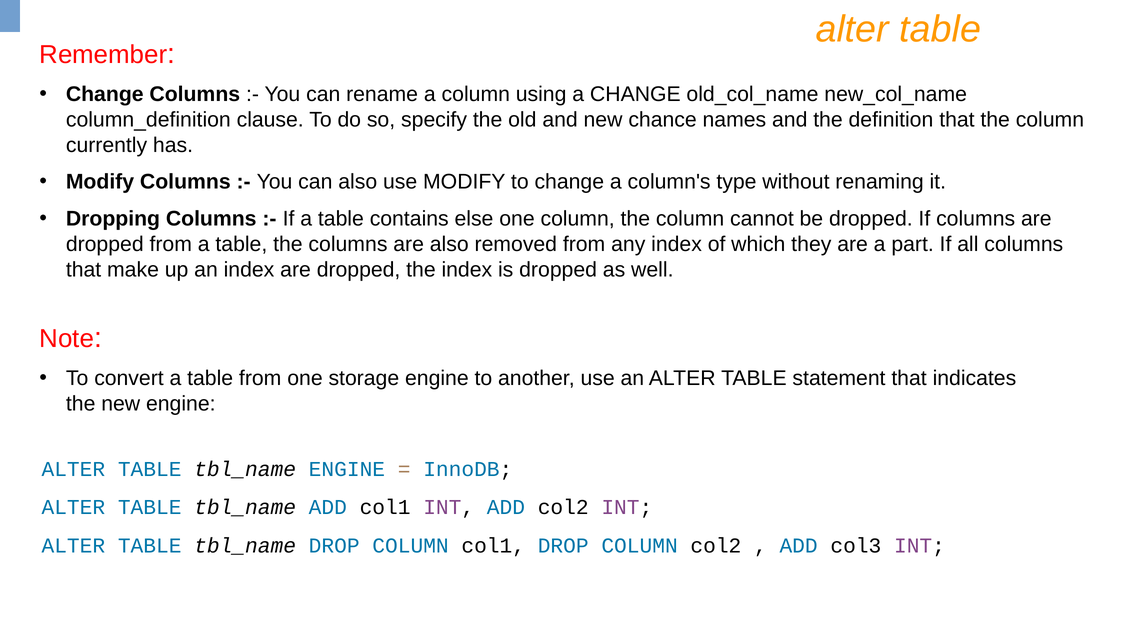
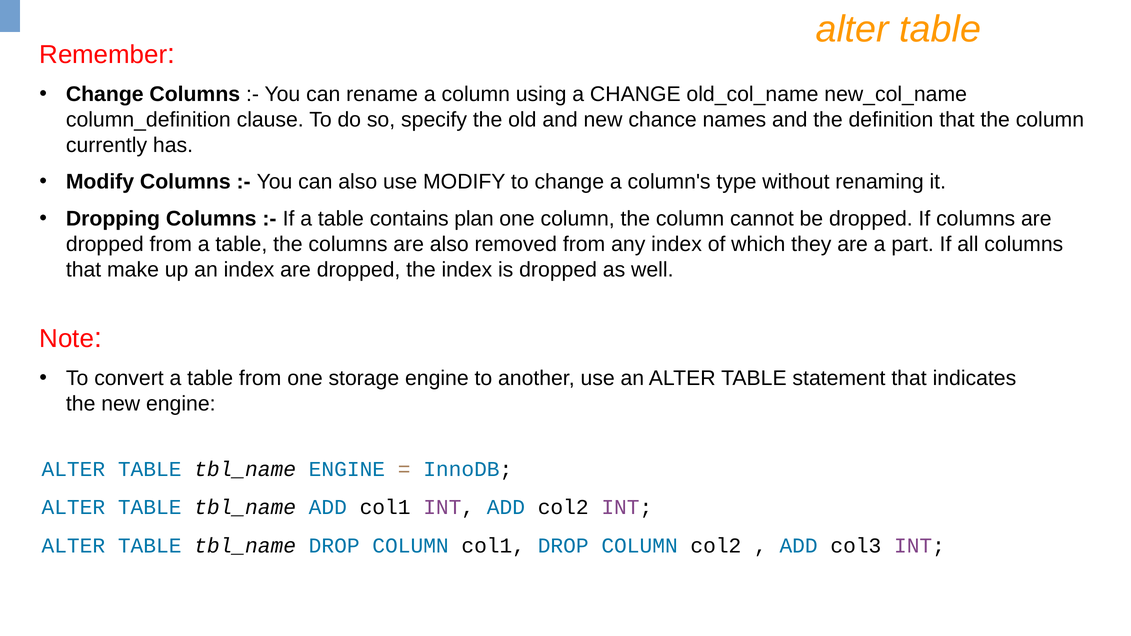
else: else -> plan
